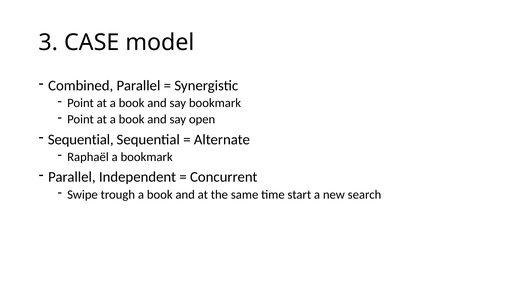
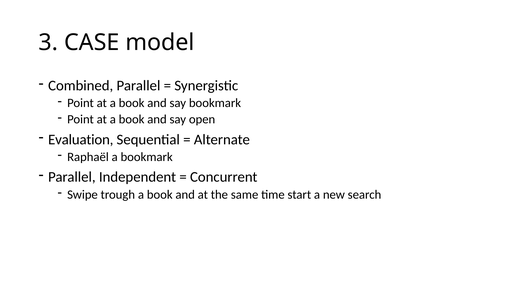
Sequential at (81, 140): Sequential -> Evaluation
